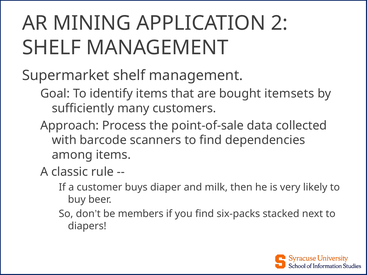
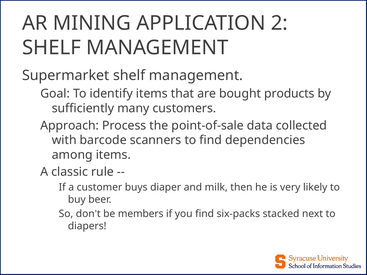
itemsets: itemsets -> products
